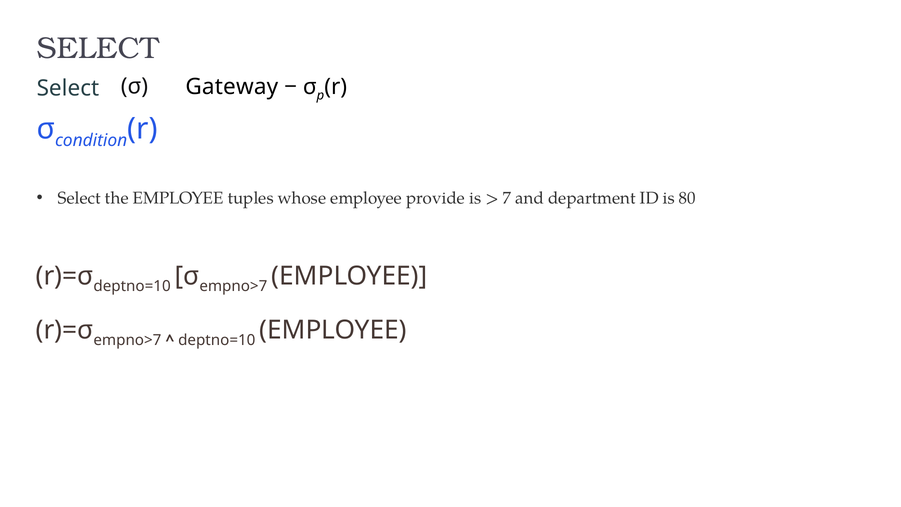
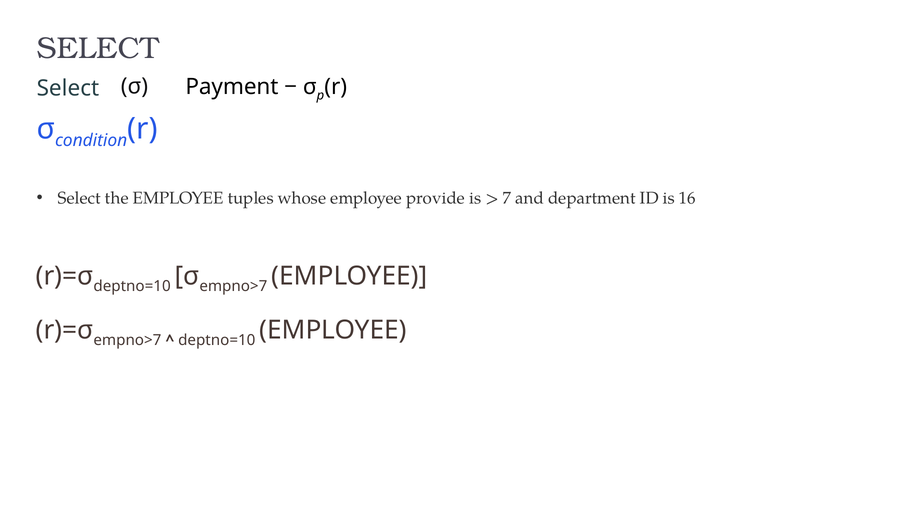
Gateway: Gateway -> Payment
80: 80 -> 16
